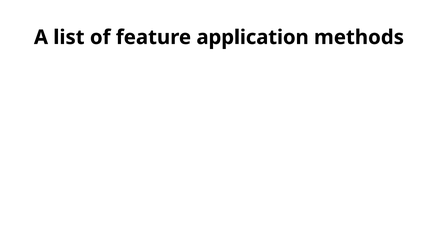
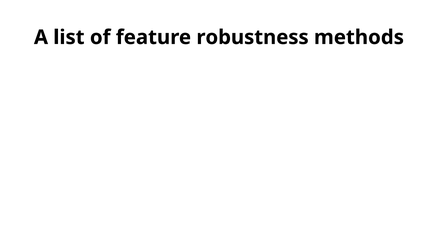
application: application -> robustness
